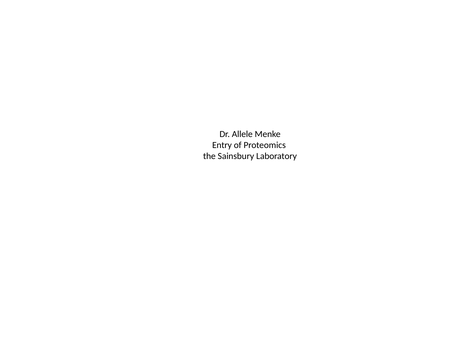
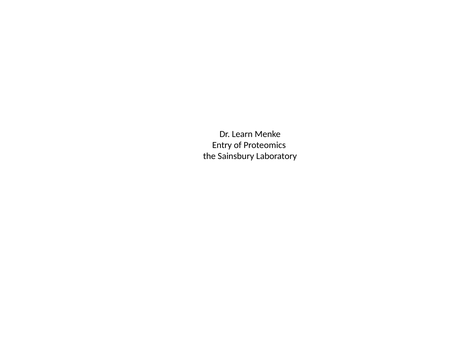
Allele: Allele -> Learn
